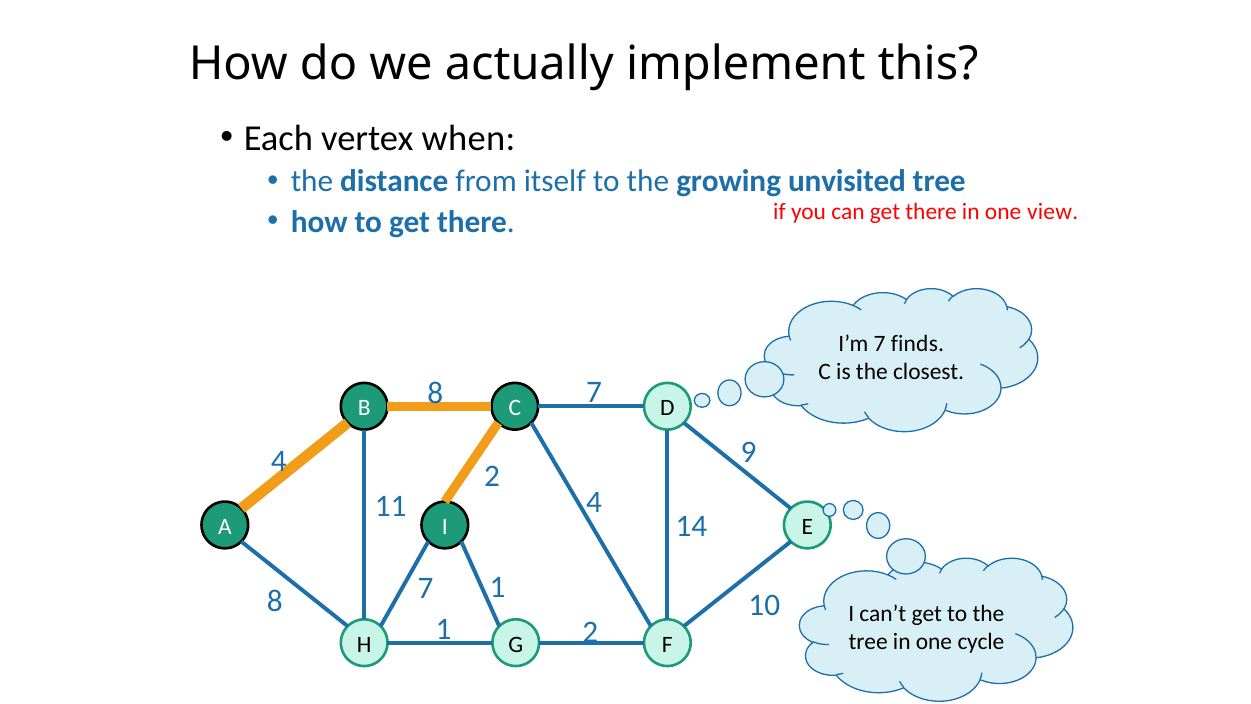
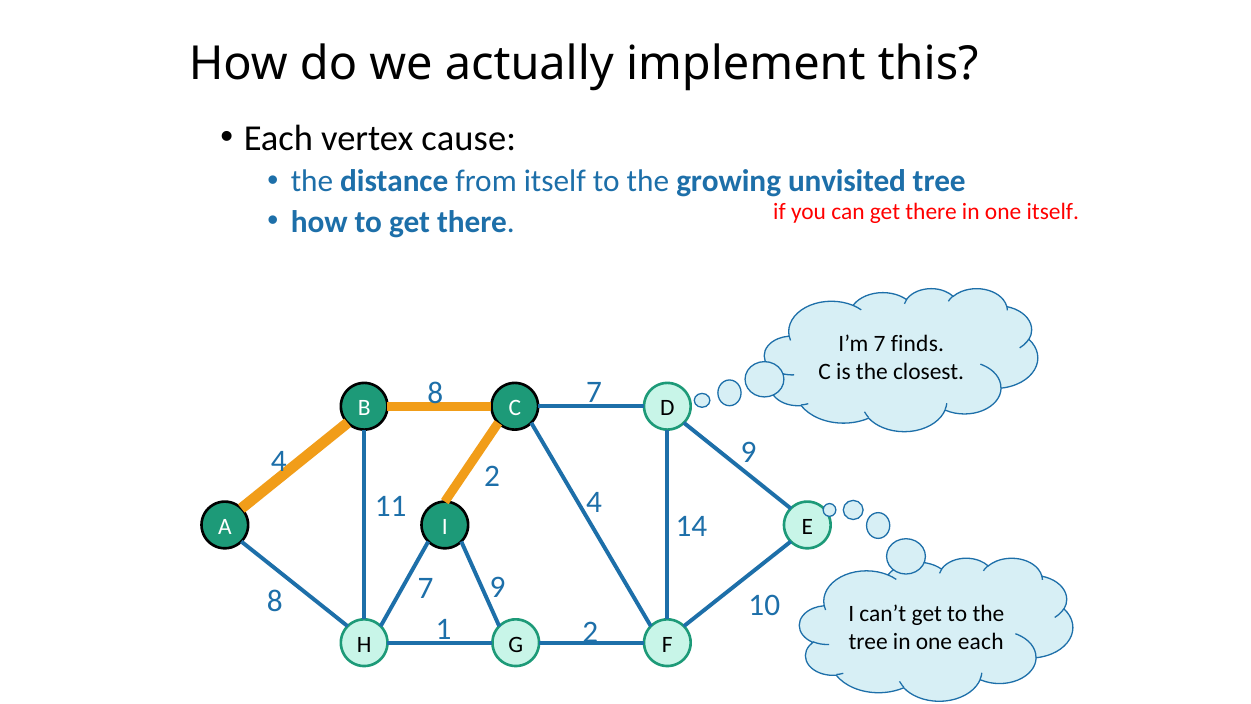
when: when -> cause
one view: view -> itself
1 at (497, 587): 1 -> 9
one cycle: cycle -> each
